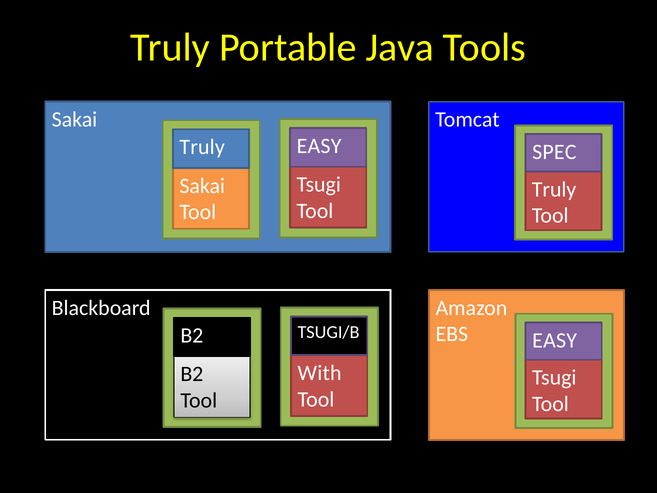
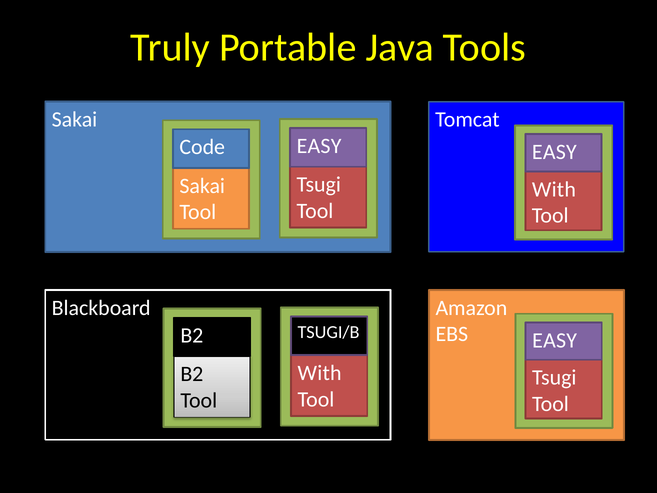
Truly at (202, 147): Truly -> Code
SPEC at (554, 152): SPEC -> EASY
Truly at (554, 189): Truly -> With
